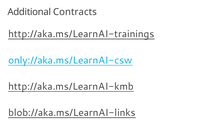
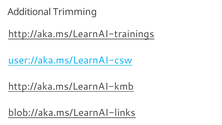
Contracts: Contracts -> Trimming
only://aka.ms/LearnAI-csw: only://aka.ms/LearnAI-csw -> user://aka.ms/LearnAI-csw
